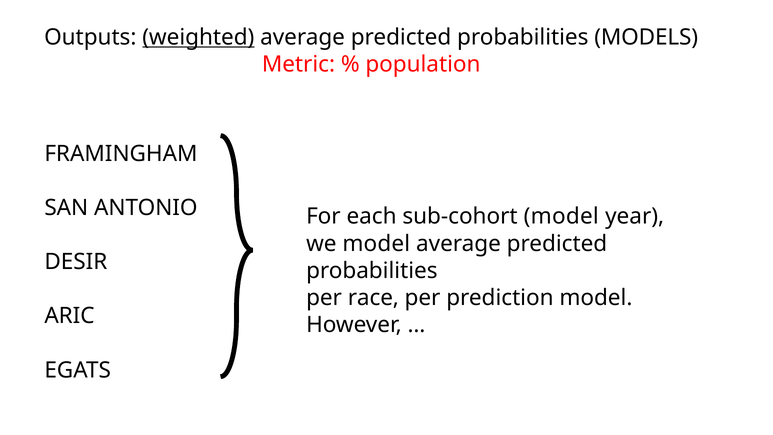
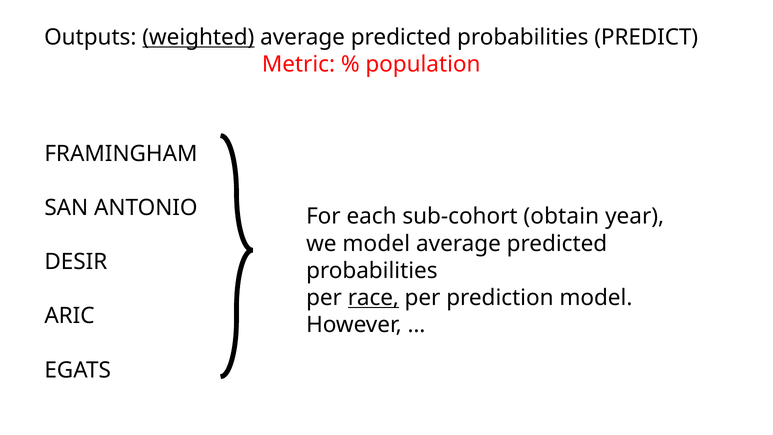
MODELS: MODELS -> PREDICT
sub-cohort model: model -> obtain
race underline: none -> present
